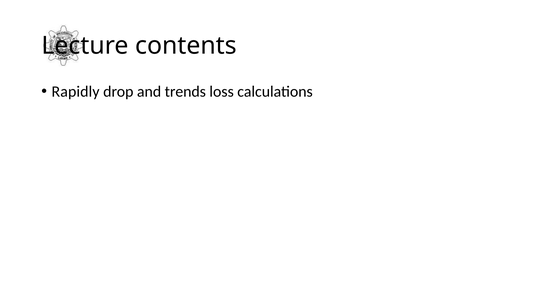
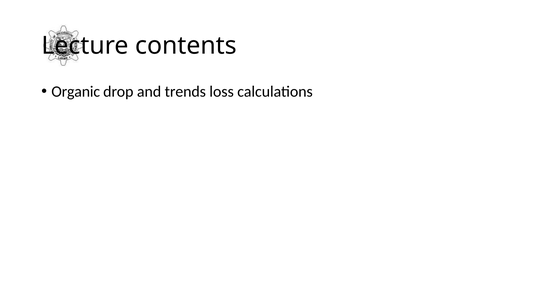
Rapidly: Rapidly -> Organic
